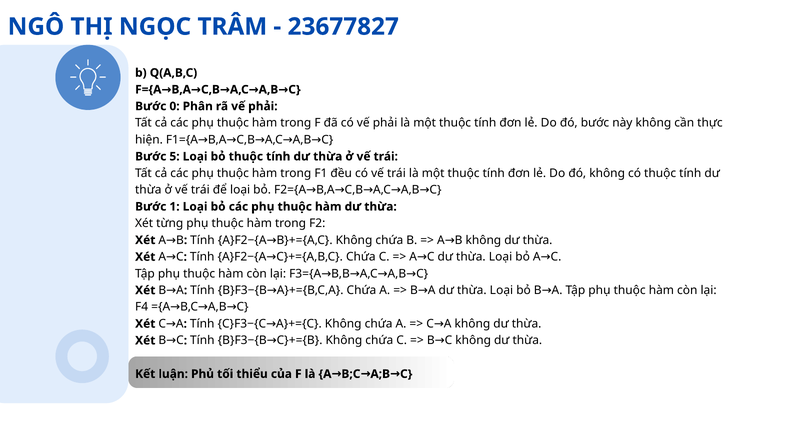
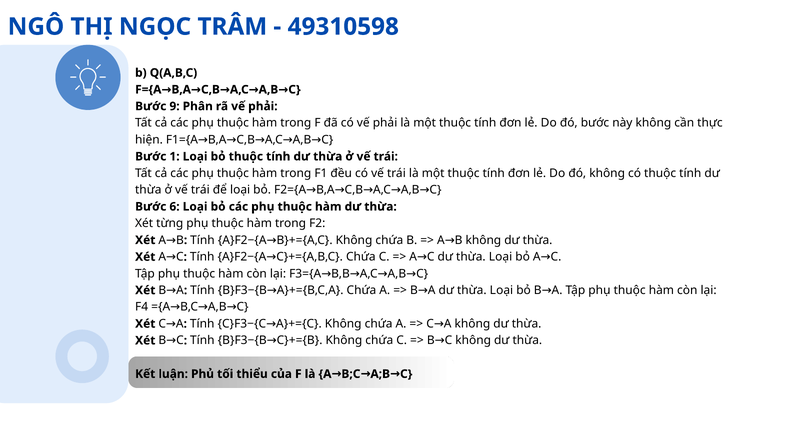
23677827: 23677827 -> 49310598
0: 0 -> 9
5: 5 -> 1
1: 1 -> 6
